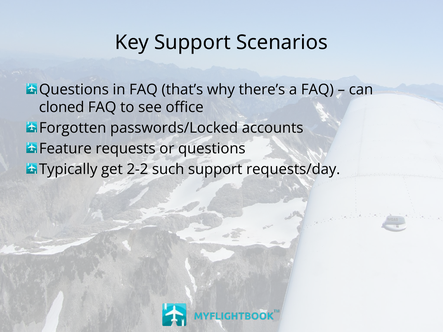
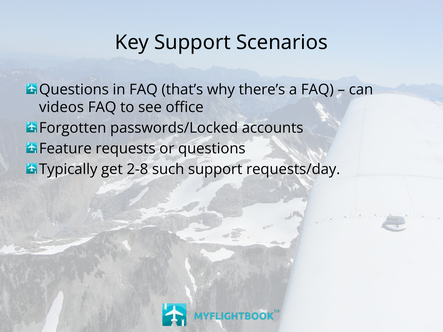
cloned: cloned -> videos
2-2: 2-2 -> 2-8
